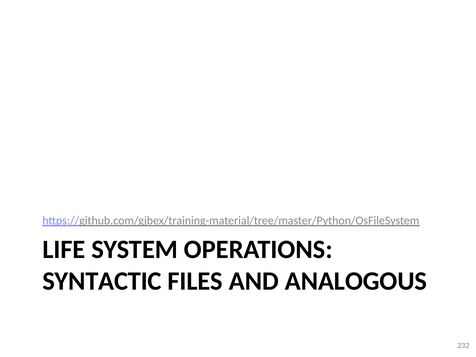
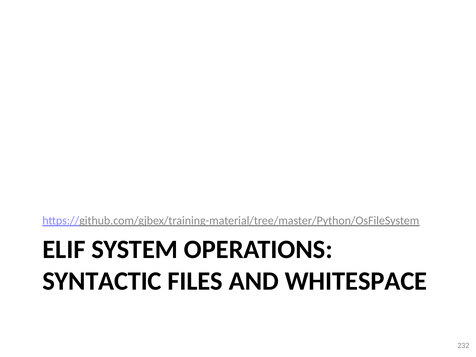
LIFE: LIFE -> ELIF
ANALOGOUS: ANALOGOUS -> WHITESPACE
